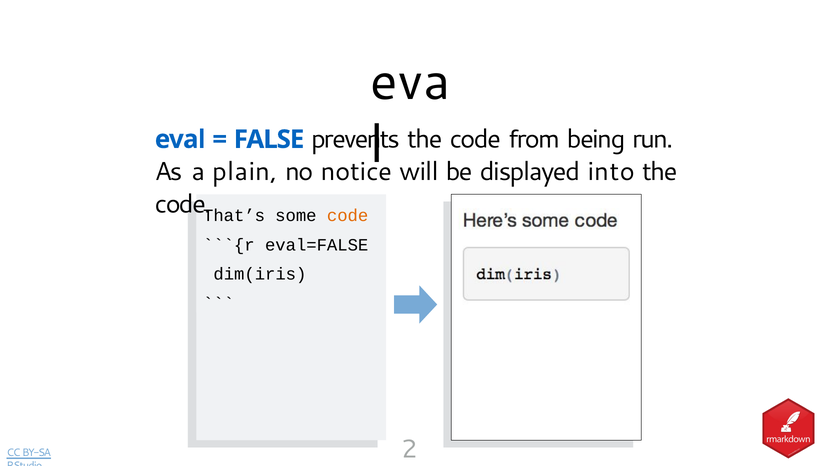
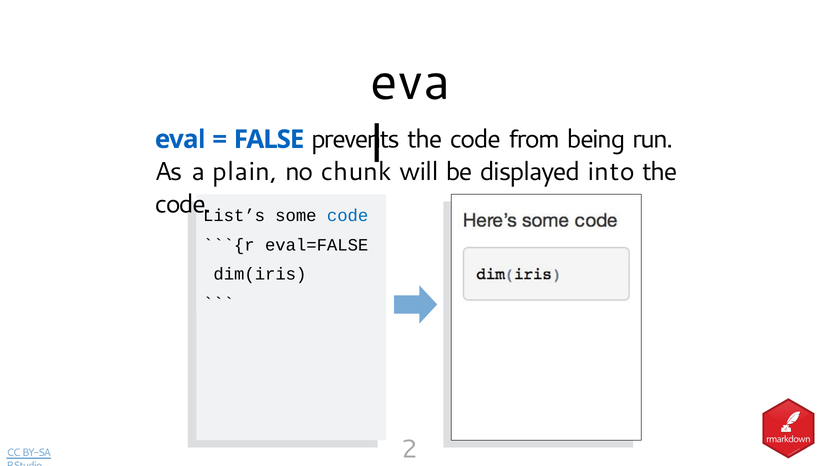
notice: notice -> chunk
That’s: That’s -> List’s
code at (348, 216) colour: orange -> blue
